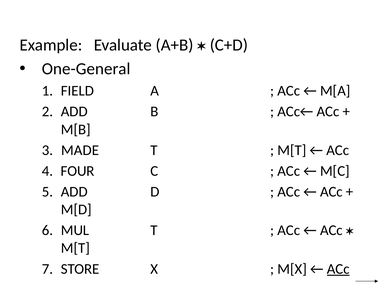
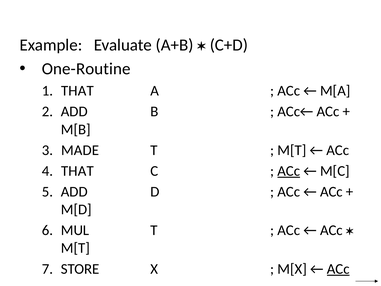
One-General: One-General -> One-Routine
FIELD at (77, 91): FIELD -> THAT
FOUR at (78, 171): FOUR -> THAT
ACc at (289, 171) underline: none -> present
